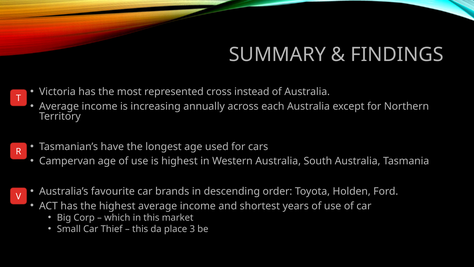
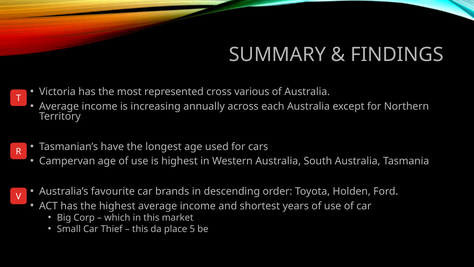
instead: instead -> various
3: 3 -> 5
